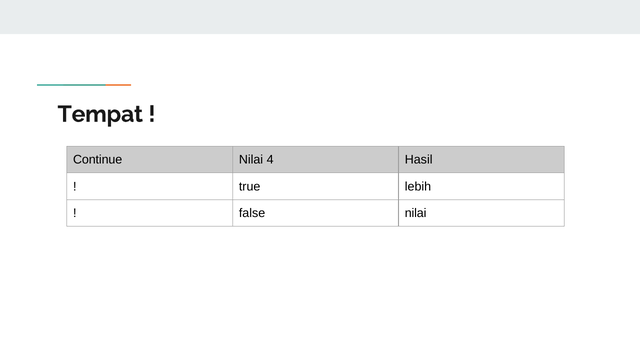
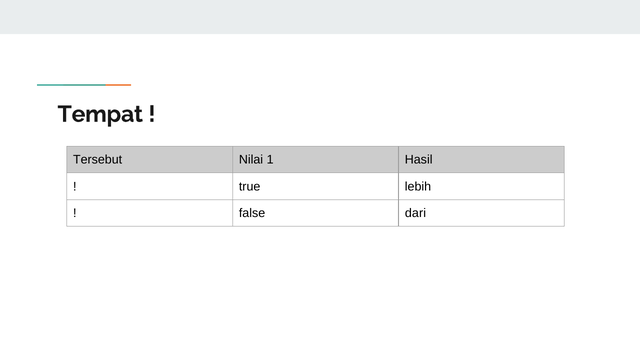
Continue: Continue -> Tersebut
4: 4 -> 1
false nilai: nilai -> dari
